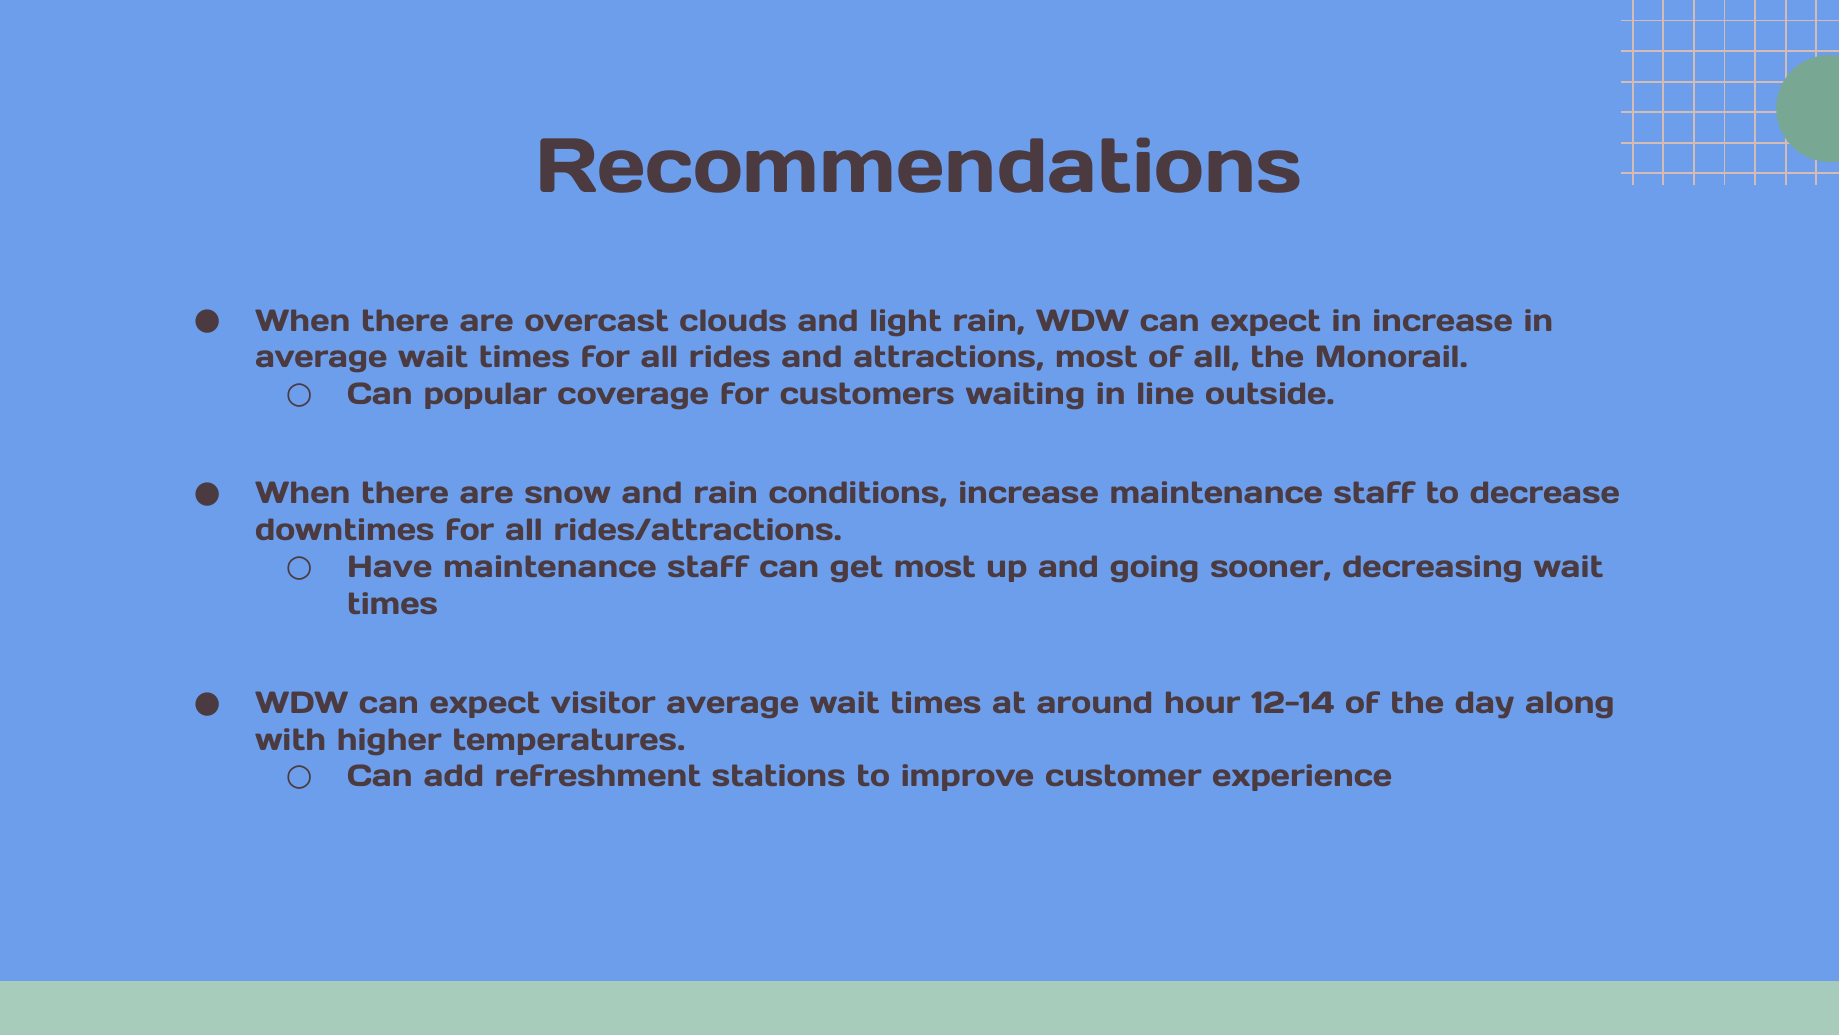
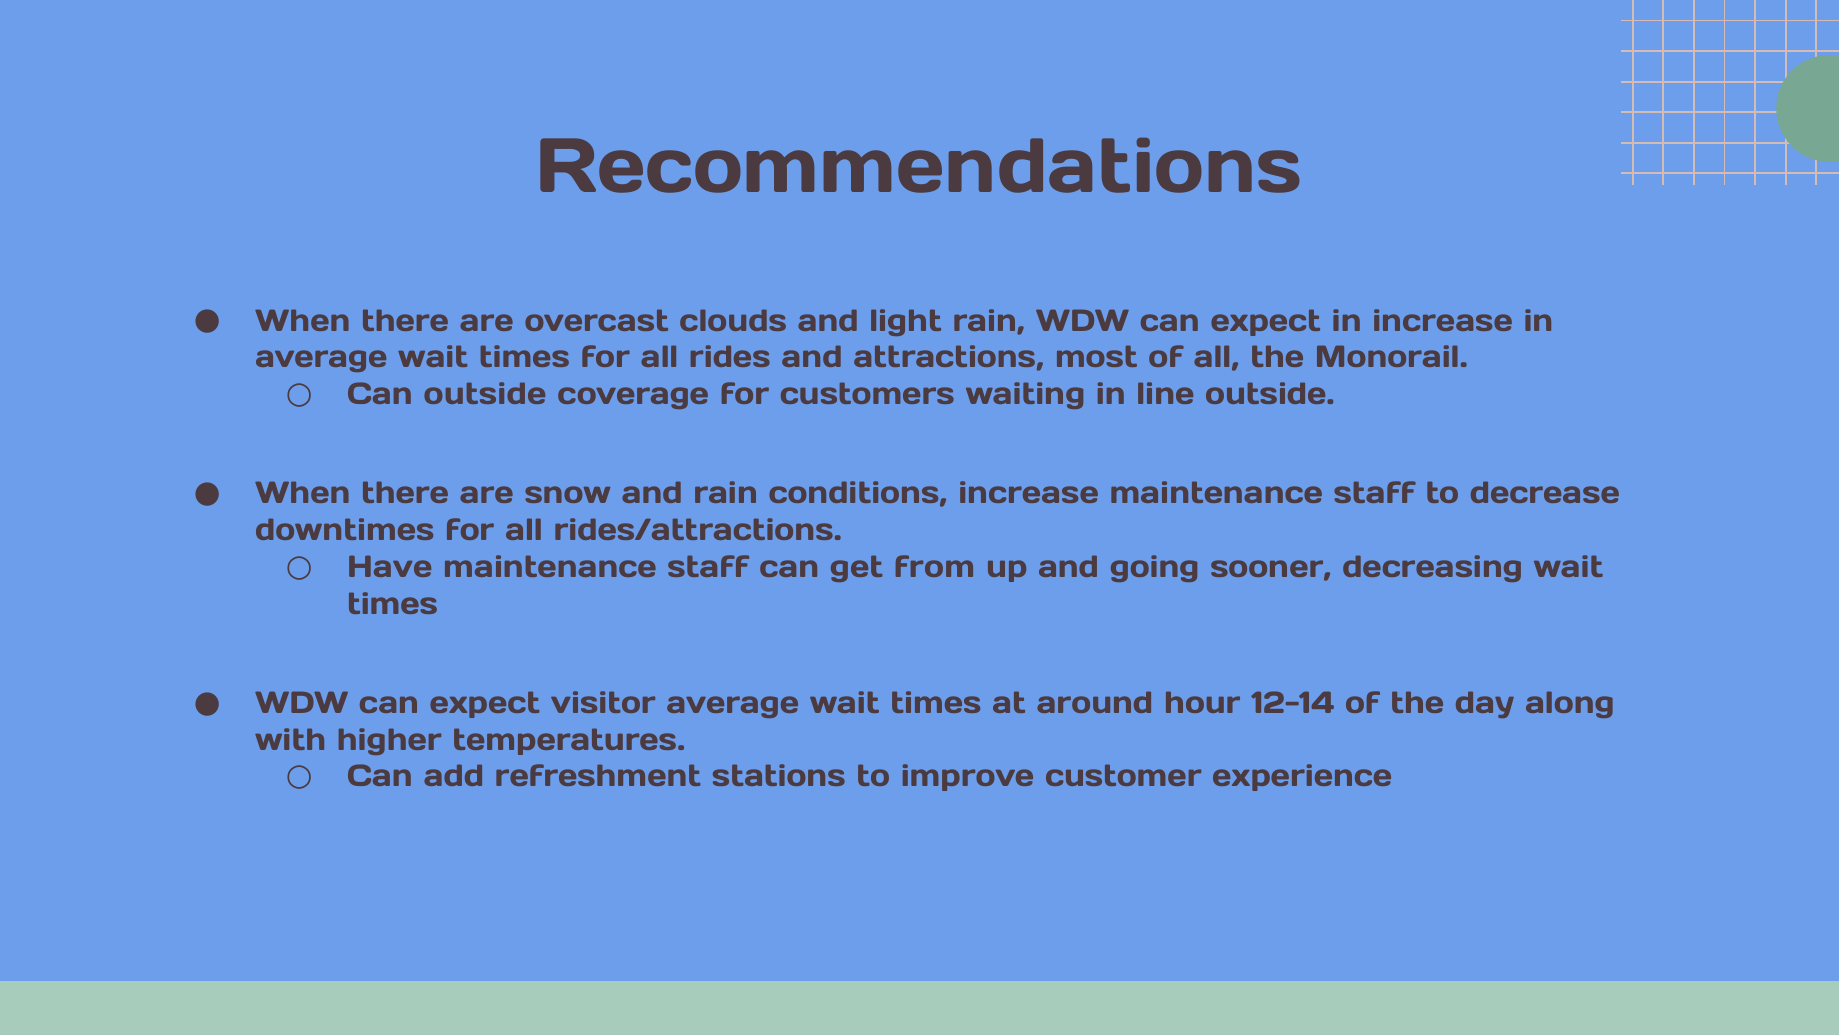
Can popular: popular -> outside
get most: most -> from
